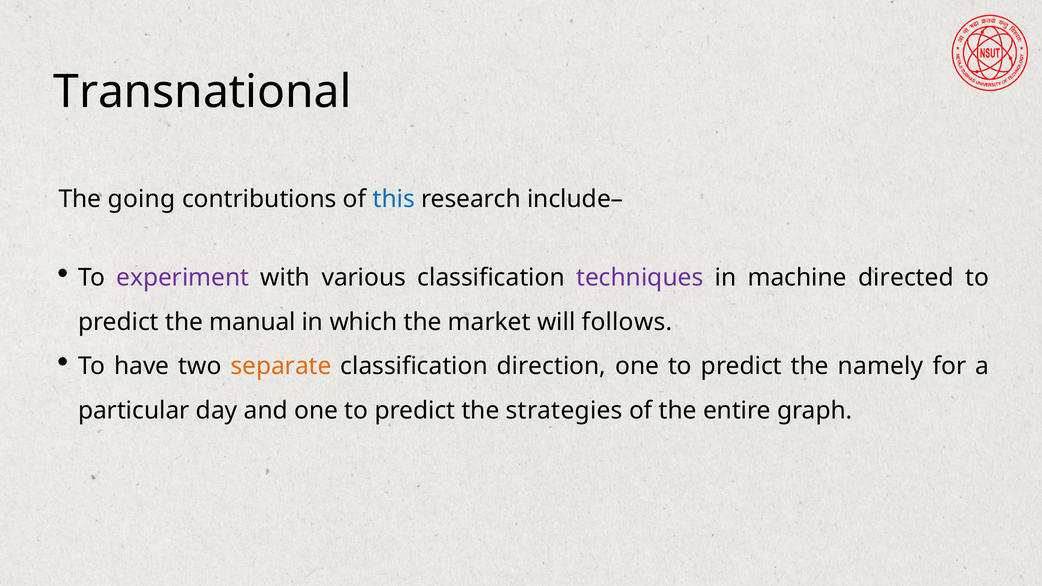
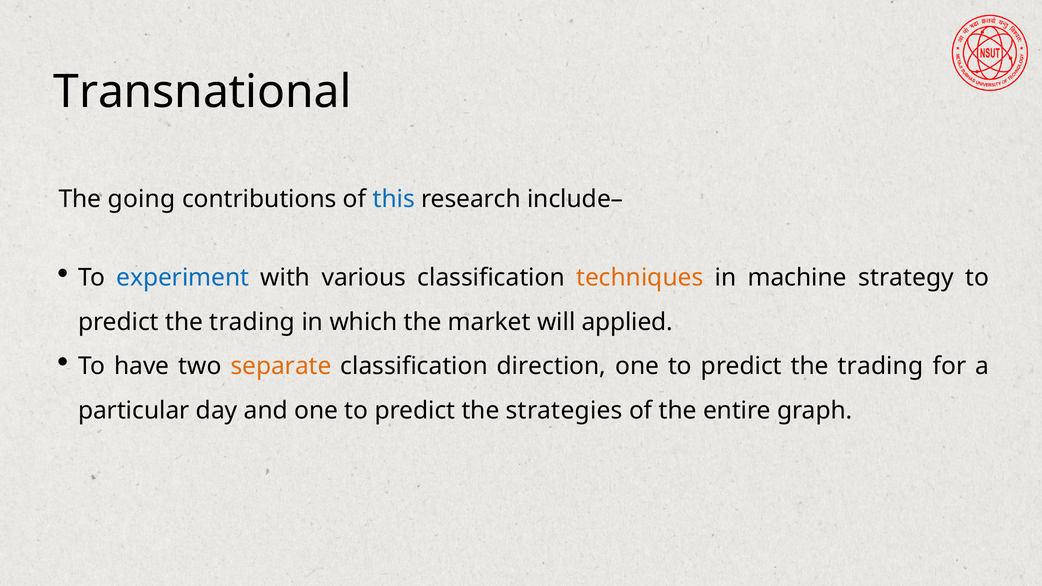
experiment colour: purple -> blue
techniques colour: purple -> orange
directed: directed -> strategy
manual at (252, 322): manual -> trading
follows: follows -> applied
namely at (881, 366): namely -> trading
